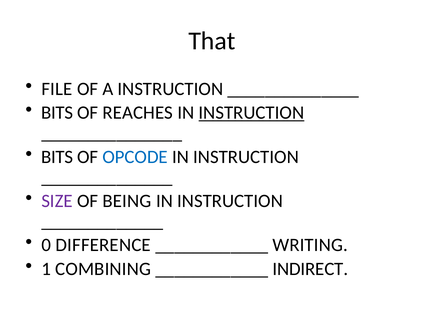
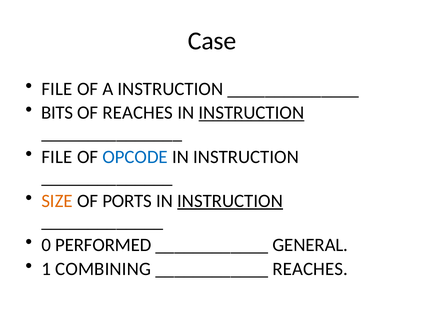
That: That -> Case
BITS at (57, 157): BITS -> FILE
SIZE colour: purple -> orange
BEING: BEING -> PORTS
INSTRUCTION at (230, 201) underline: none -> present
DIFFERENCE: DIFFERENCE -> PERFORMED
WRITING: WRITING -> GENERAL
INDIRECT at (310, 269): INDIRECT -> REACHES
